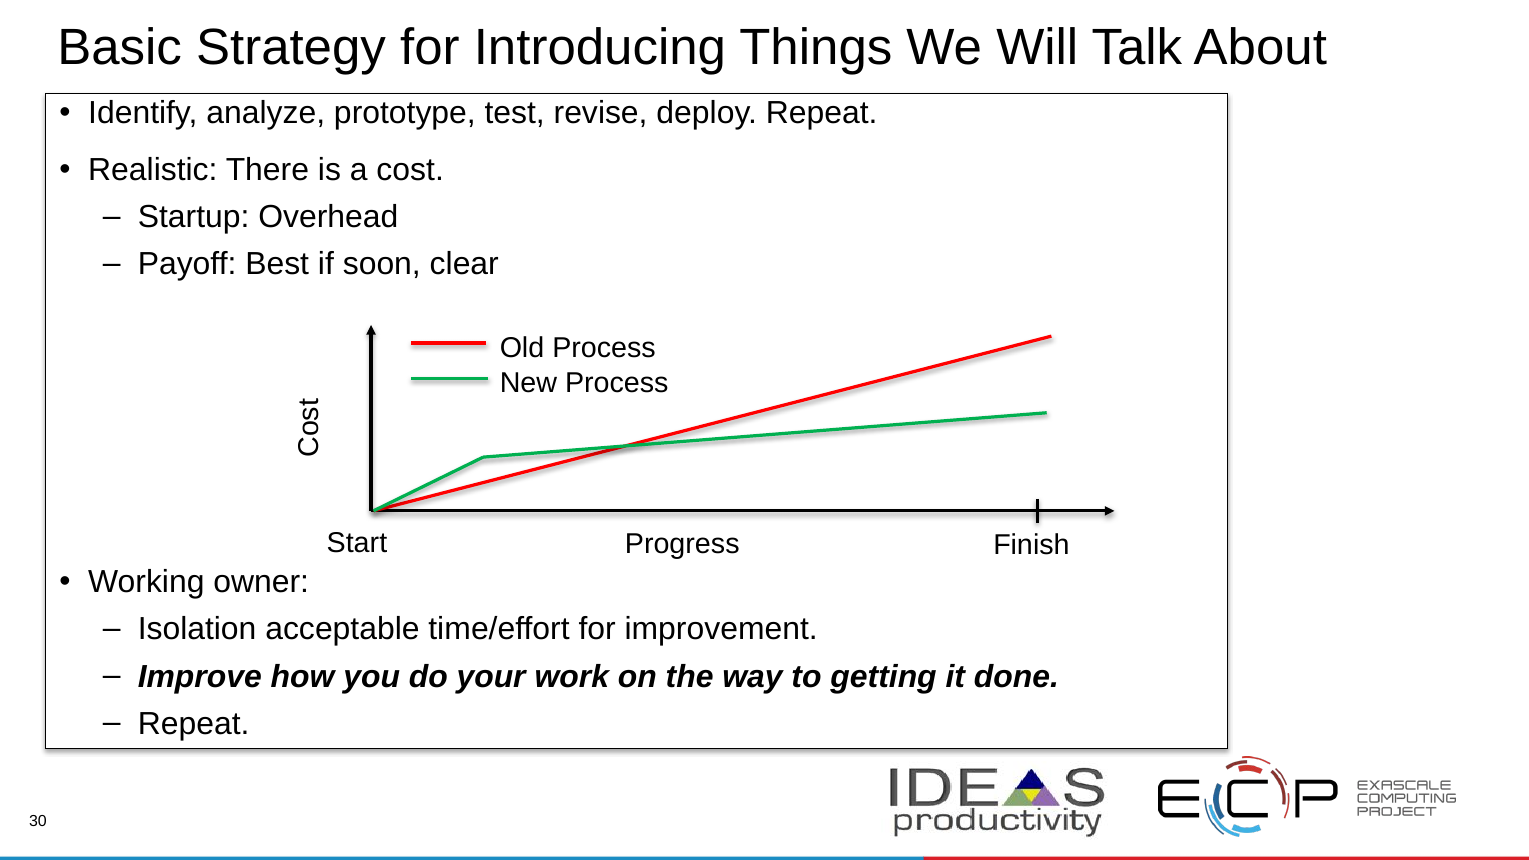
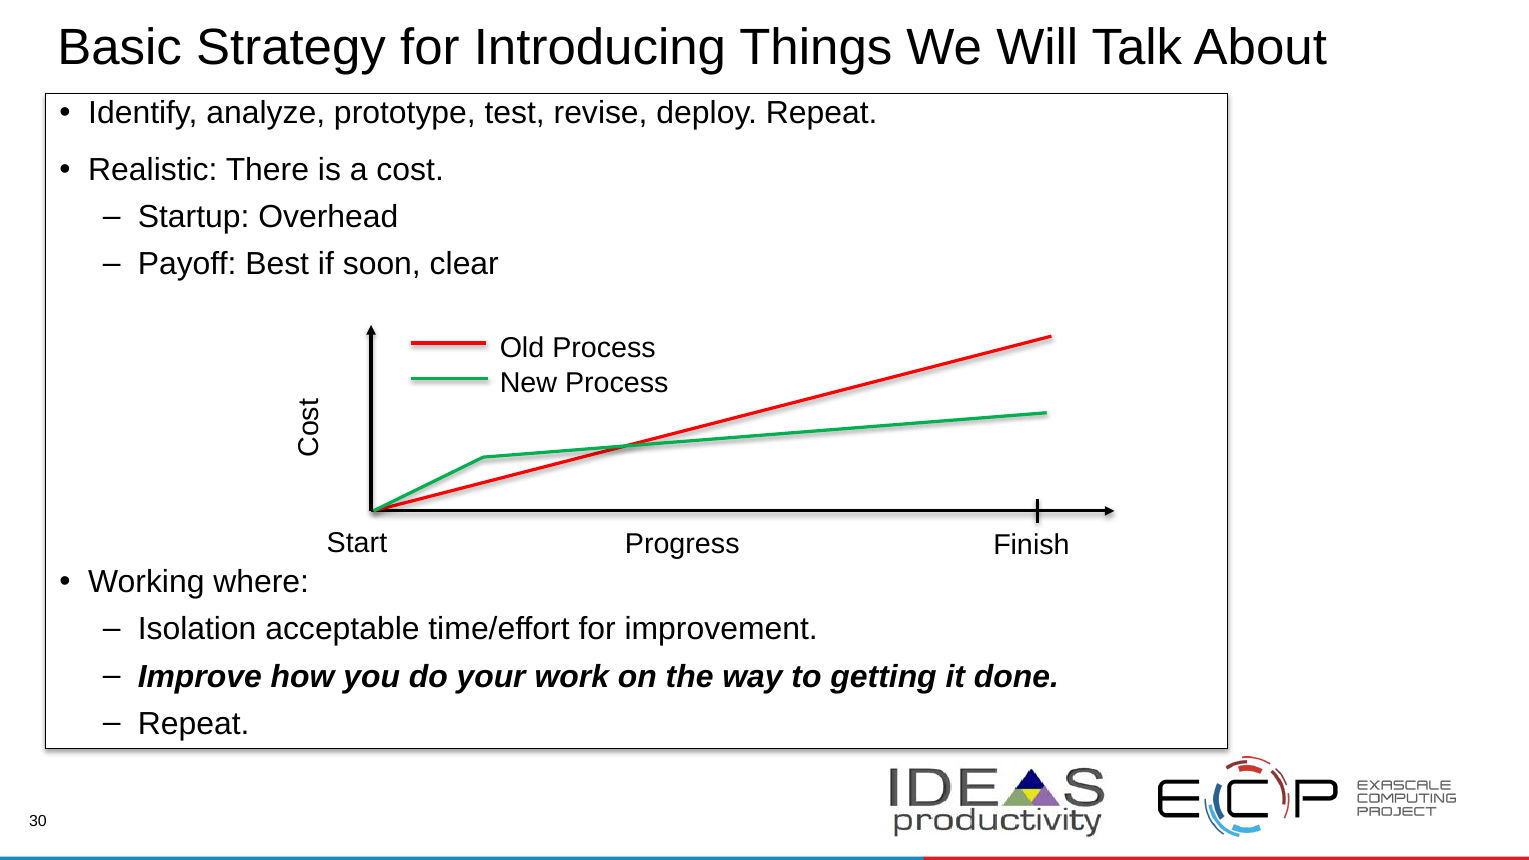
owner: owner -> where
